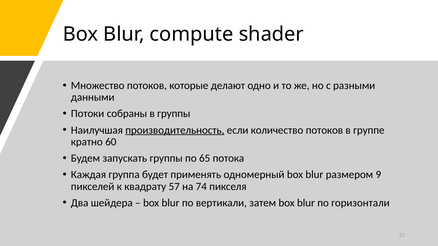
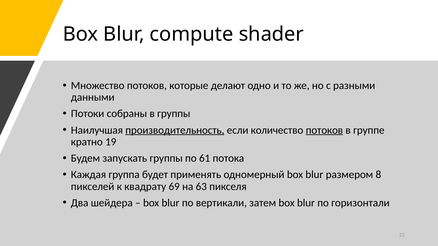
потоков at (324, 130) underline: none -> present
60: 60 -> 19
65: 65 -> 61
9: 9 -> 8
57: 57 -> 69
74: 74 -> 63
